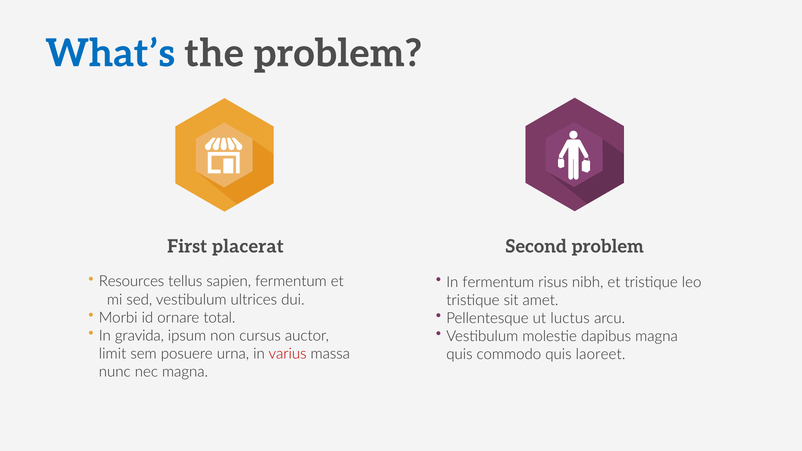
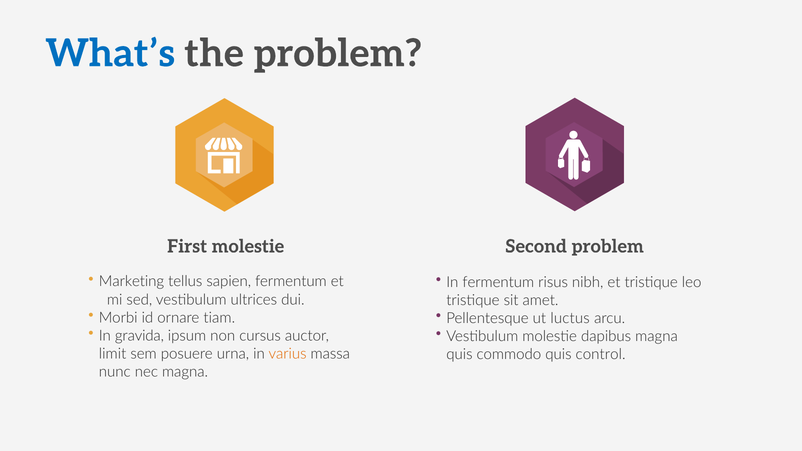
First placerat: placerat -> molestie
Resources: Resources -> Marketing
total: total -> tiam
varius colour: red -> orange
laoreet: laoreet -> control
